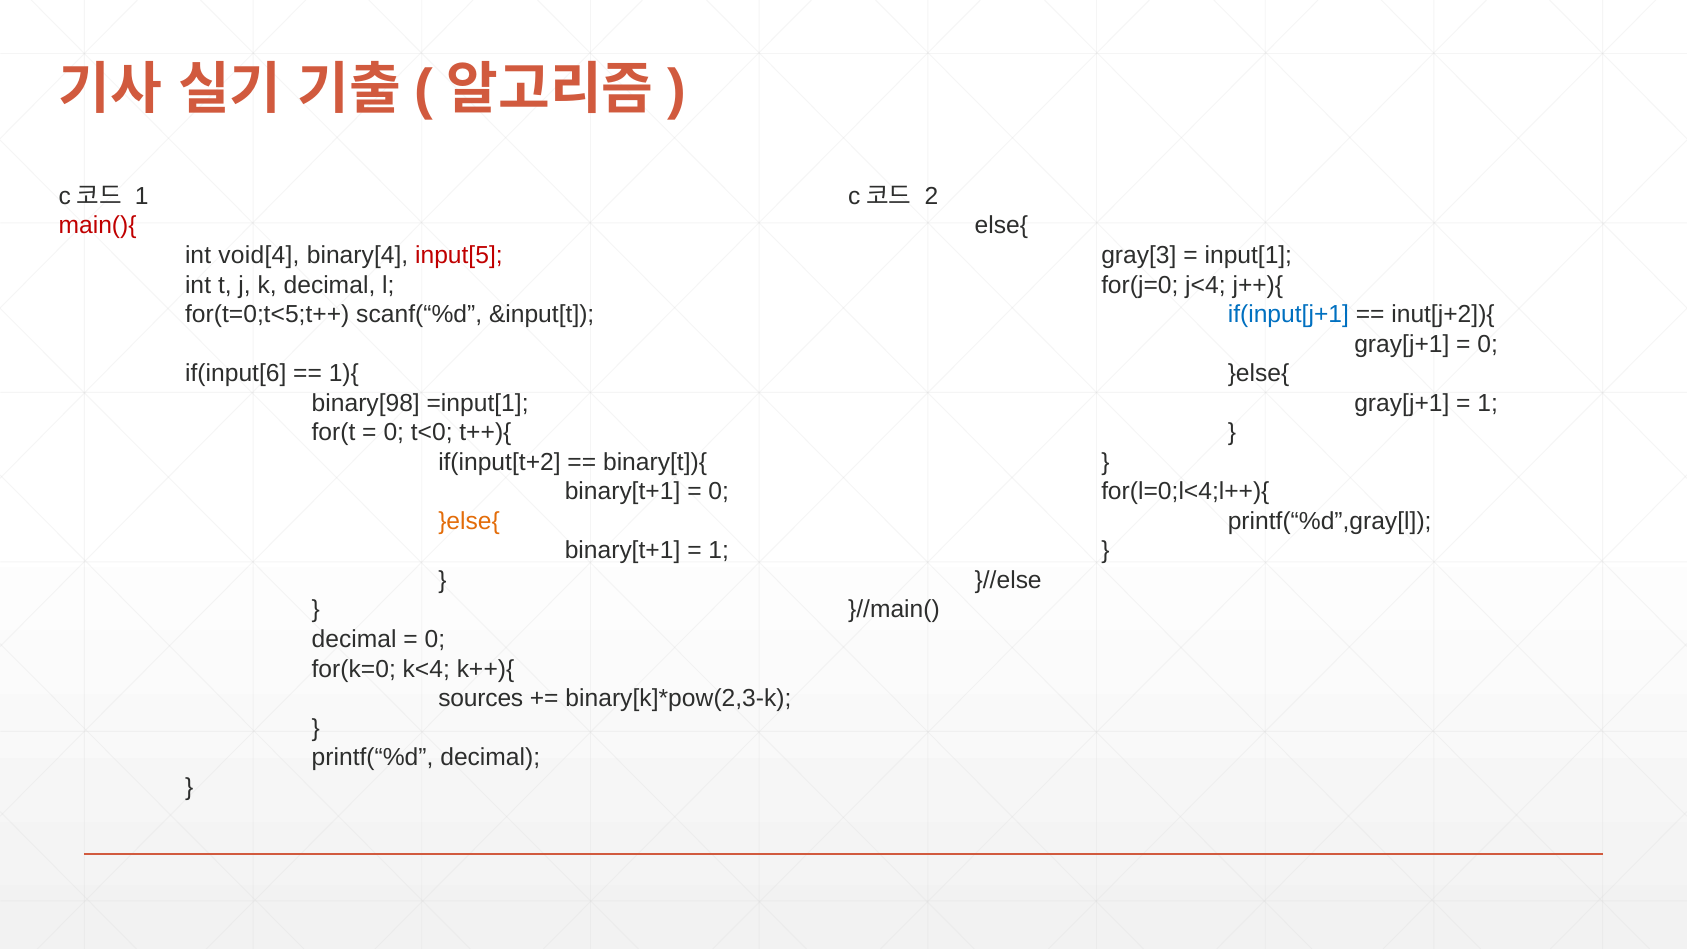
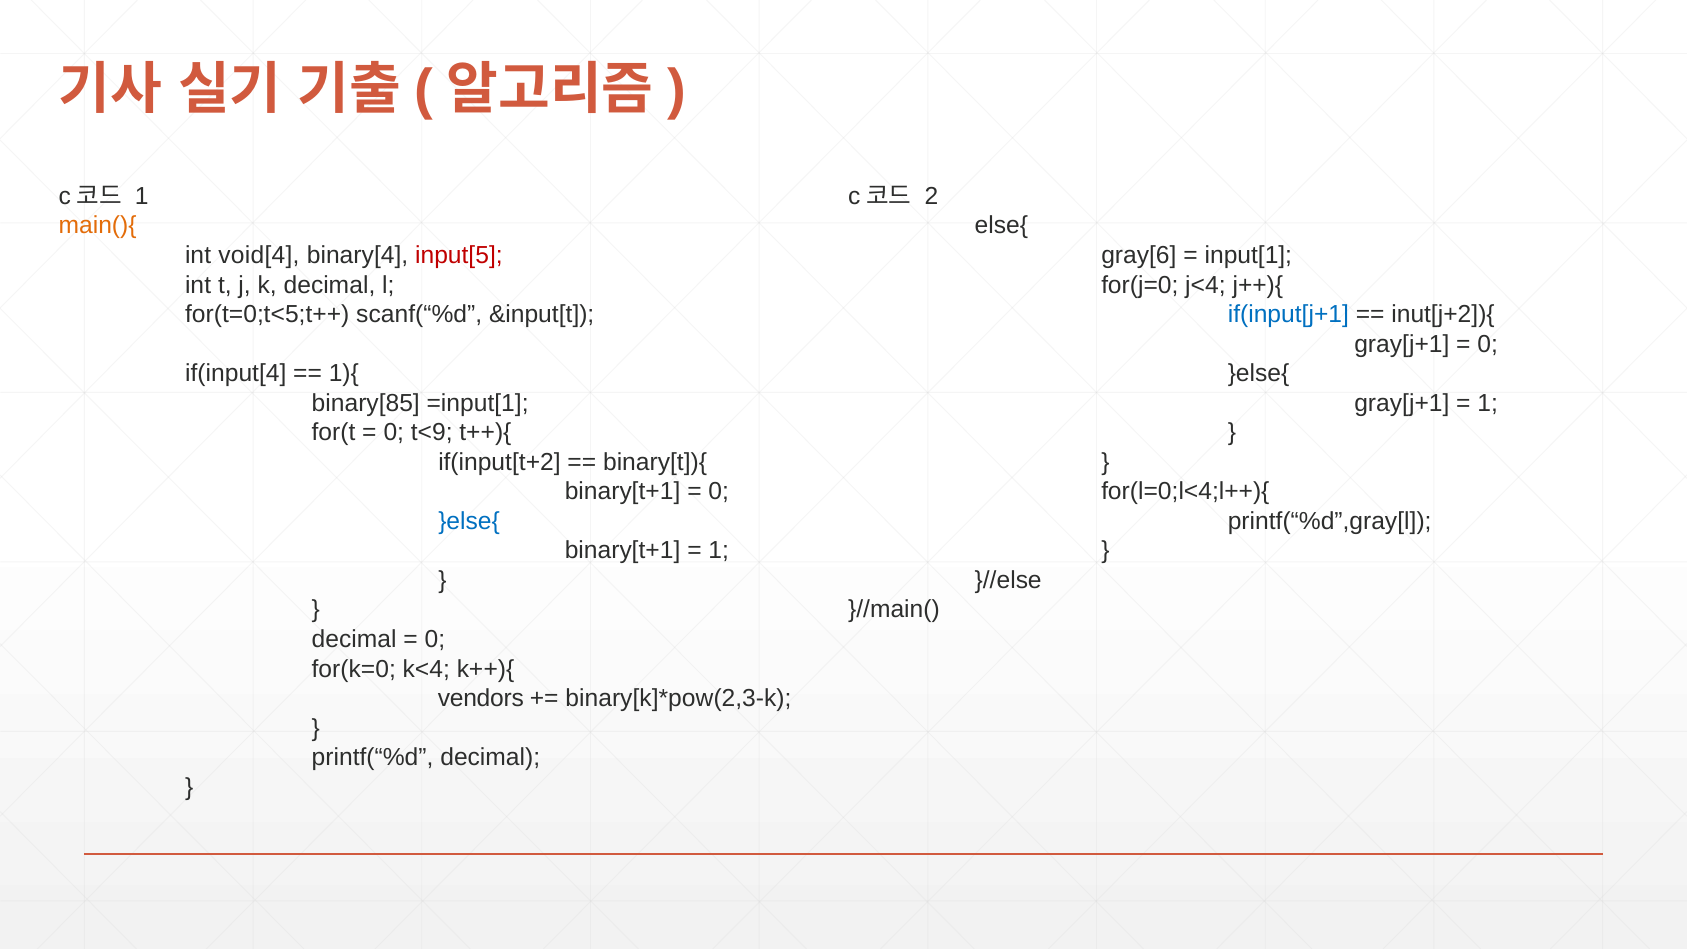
main(){ colour: red -> orange
gray[3: gray[3 -> gray[6
if(input[6: if(input[6 -> if(input[4
binary[98: binary[98 -> binary[85
t<0: t<0 -> t<9
}else{ at (469, 521) colour: orange -> blue
sources: sources -> vendors
